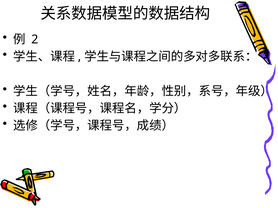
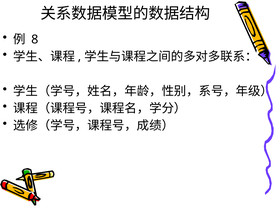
2: 2 -> 8
